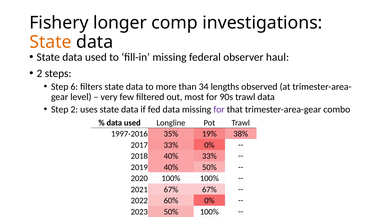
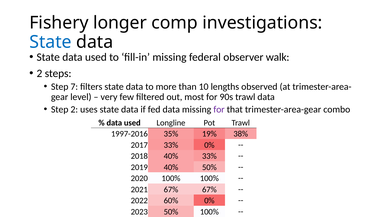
State at (50, 42) colour: orange -> blue
haul: haul -> walk
6: 6 -> 7
34: 34 -> 10
